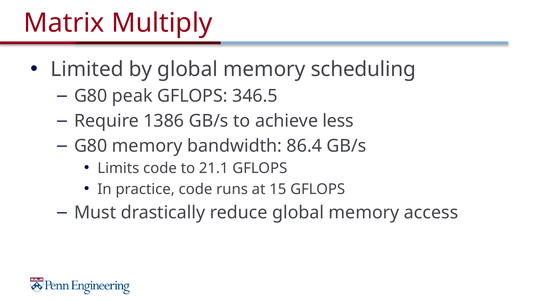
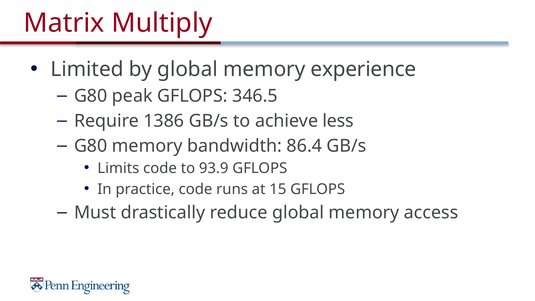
scheduling: scheduling -> experience
21.1: 21.1 -> 93.9
